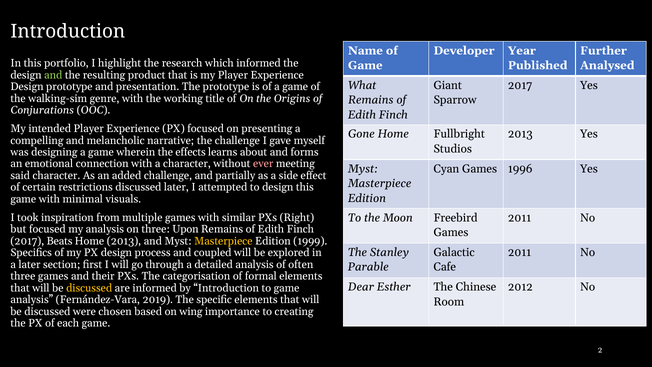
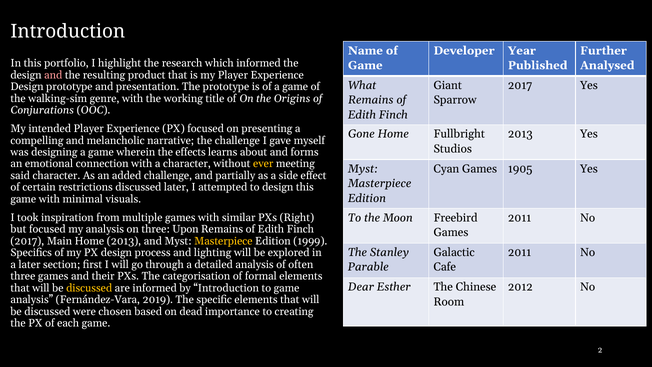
and at (53, 75) colour: light green -> pink
ever colour: pink -> yellow
1996: 1996 -> 1905
Beats: Beats -> Main
coupled: coupled -> lighting
wing: wing -> dead
